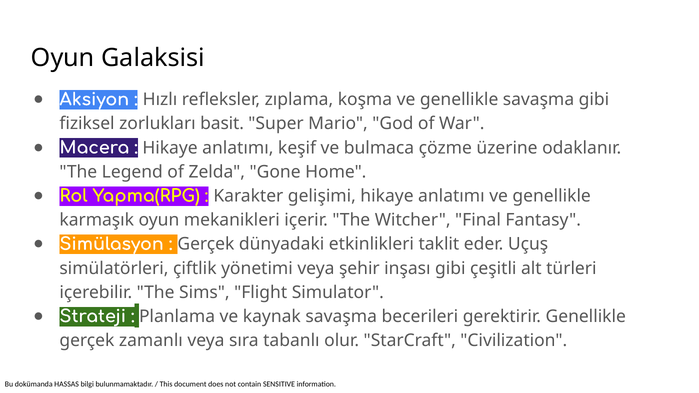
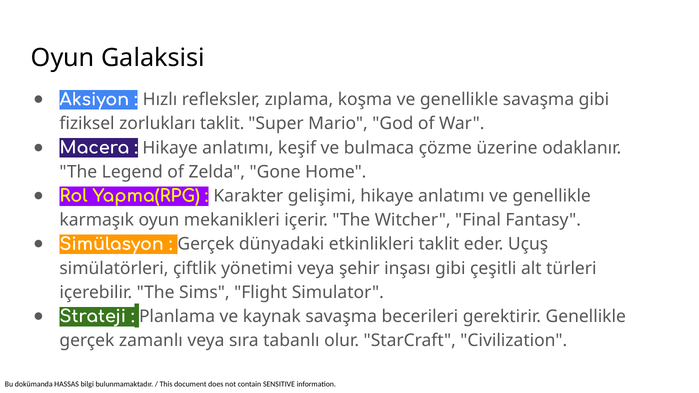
zorlukları basit: basit -> taklit
